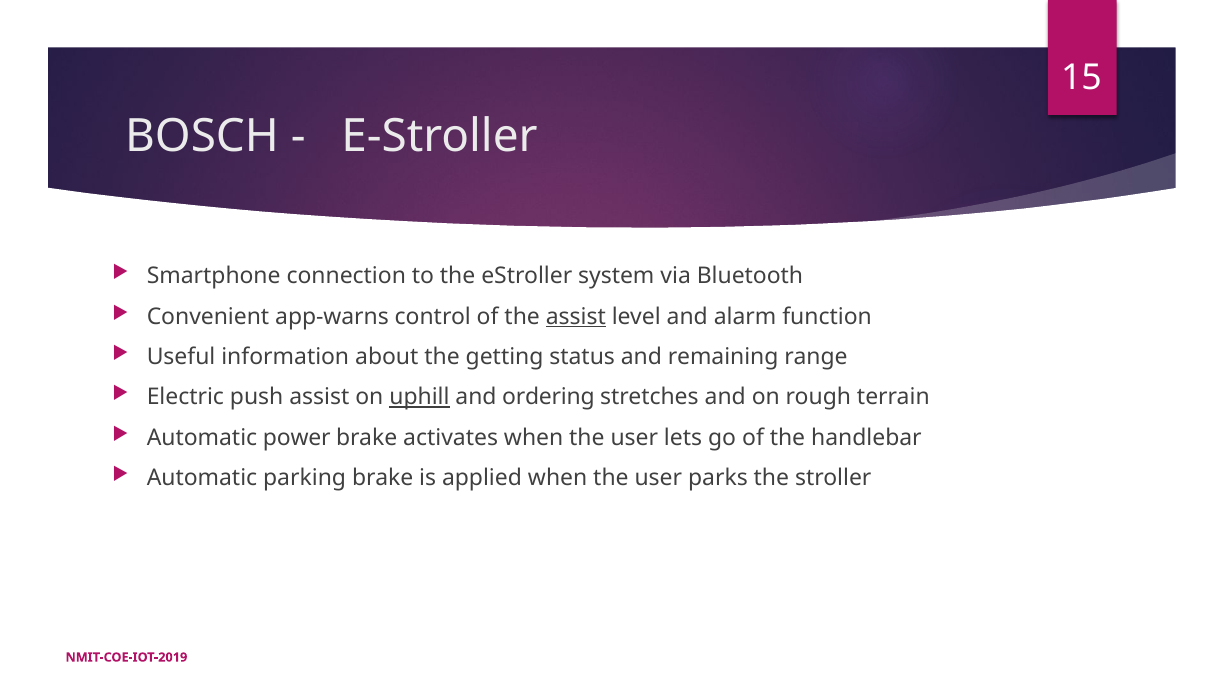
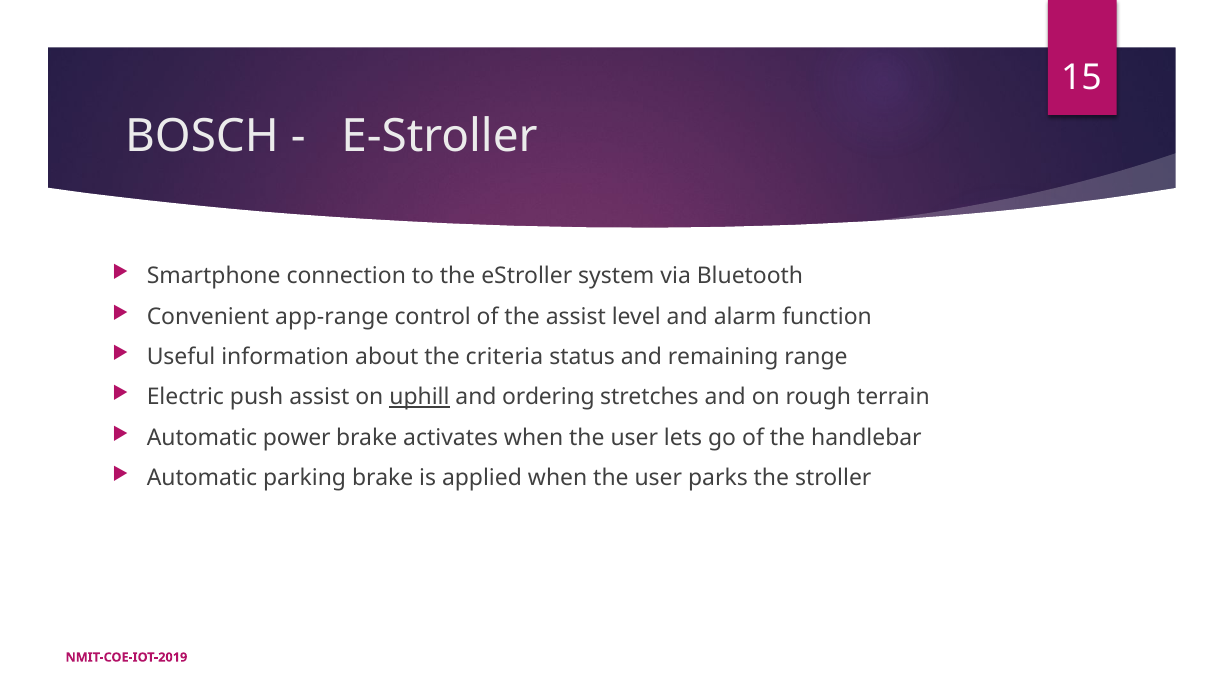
app-warns: app-warns -> app-range
assist at (576, 316) underline: present -> none
getting: getting -> criteria
